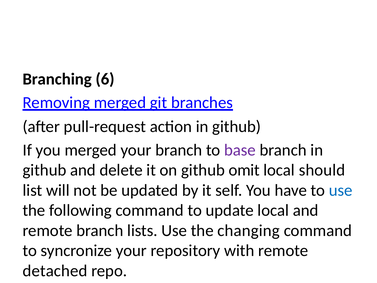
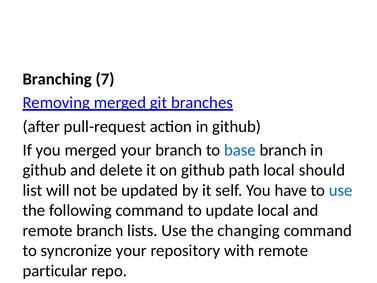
6: 6 -> 7
base colour: purple -> blue
omit: omit -> path
detached: detached -> particular
